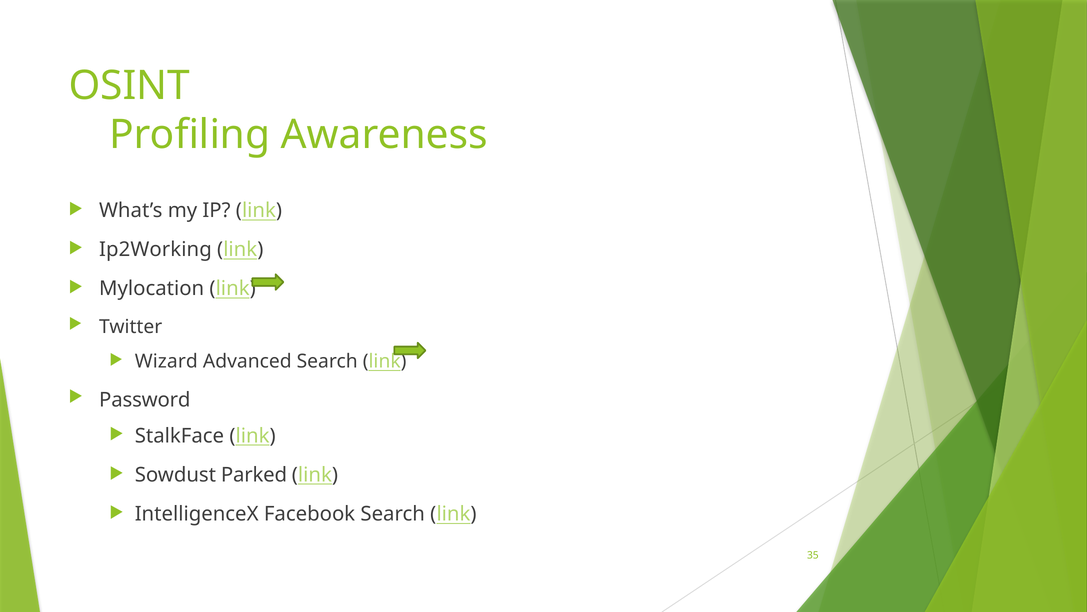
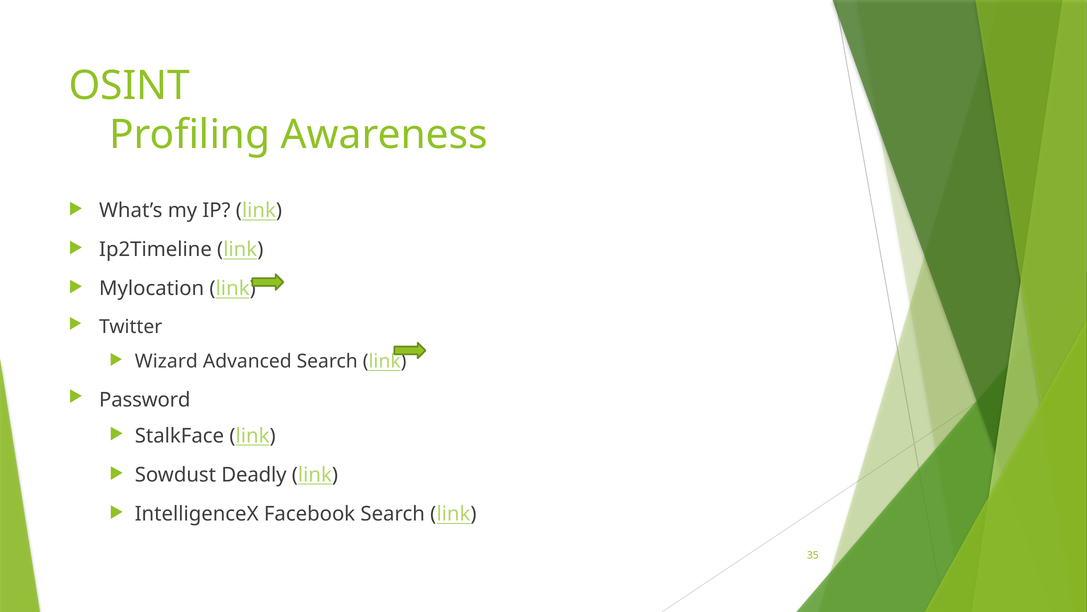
Ip2Working: Ip2Working -> Ip2Timeline
Parked: Parked -> Deadly
